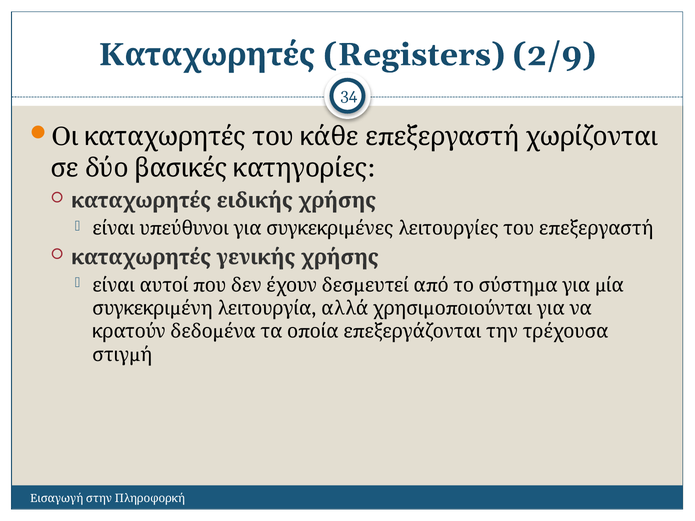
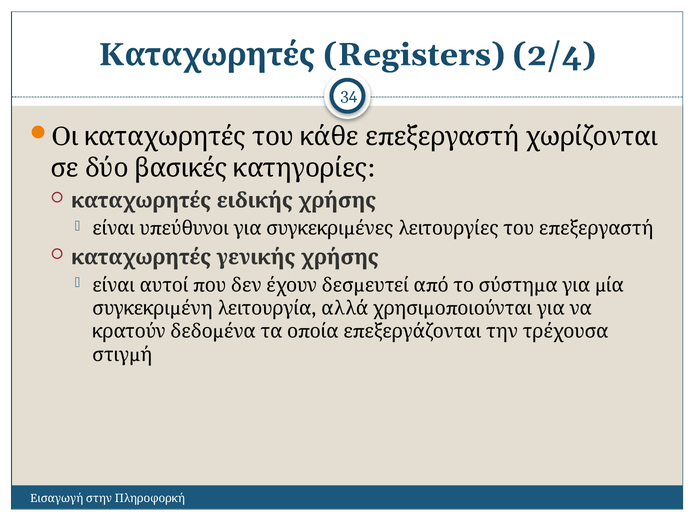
2/9: 2/9 -> 2/4
